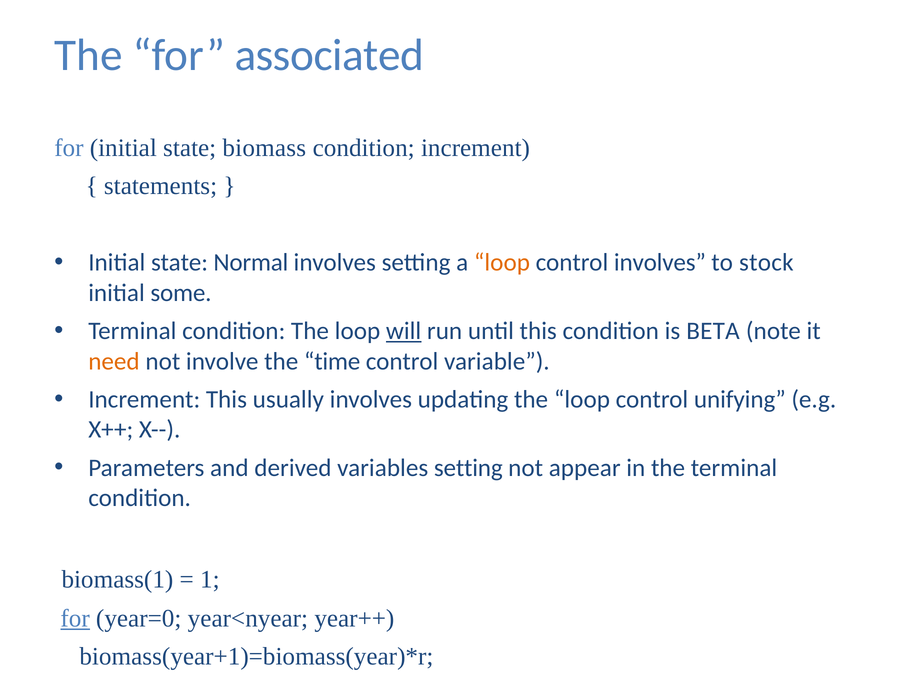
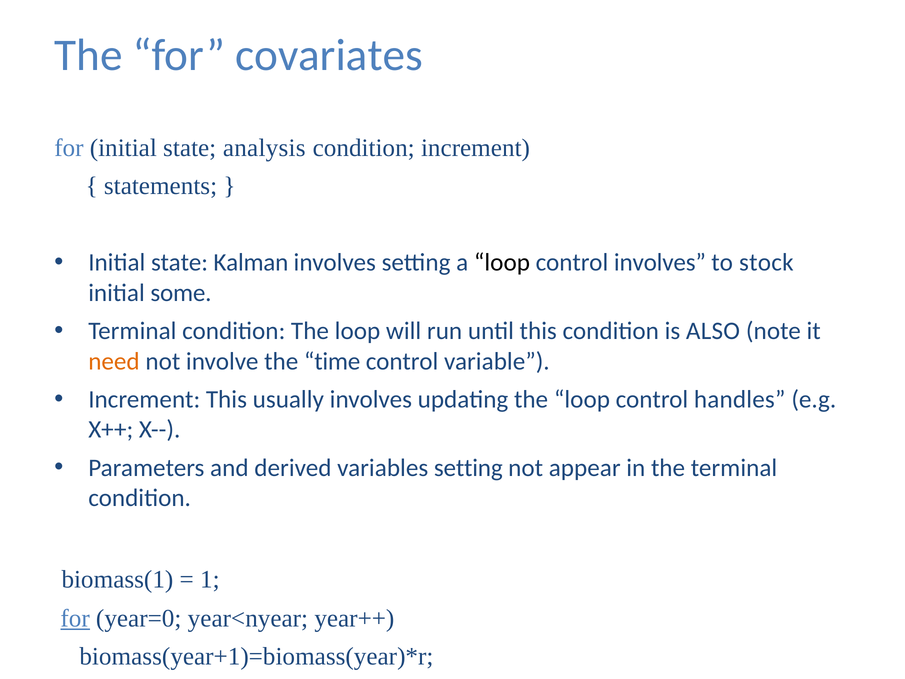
associated: associated -> covariates
biomass: biomass -> analysis
Normal: Normal -> Kalman
loop at (502, 262) colour: orange -> black
will underline: present -> none
BETA: BETA -> ALSO
unifying: unifying -> handles
